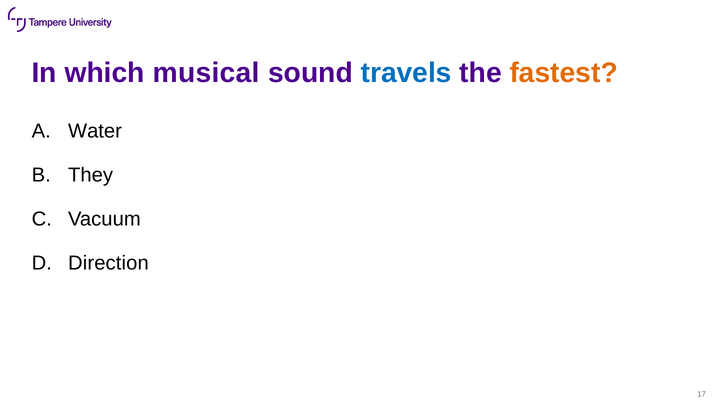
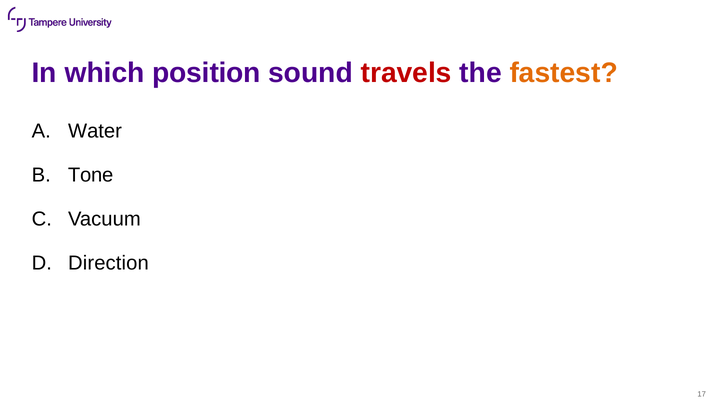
musical: musical -> position
travels colour: blue -> red
They: They -> Tone
